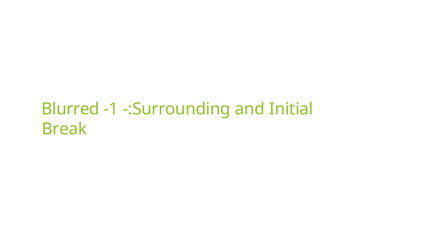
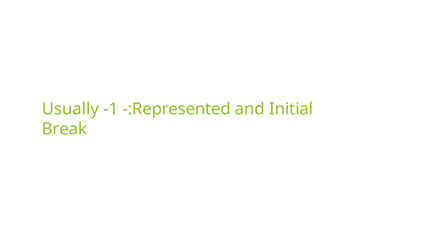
Blurred: Blurred -> Usually
-:Surrounding: -:Surrounding -> -:Represented
